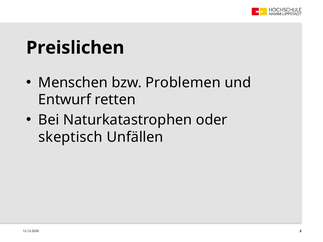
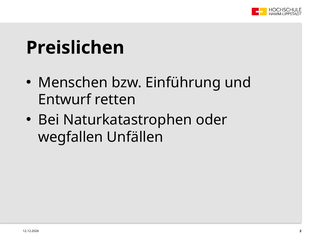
Problemen: Problemen -> Einführung
skeptisch: skeptisch -> wegfallen
